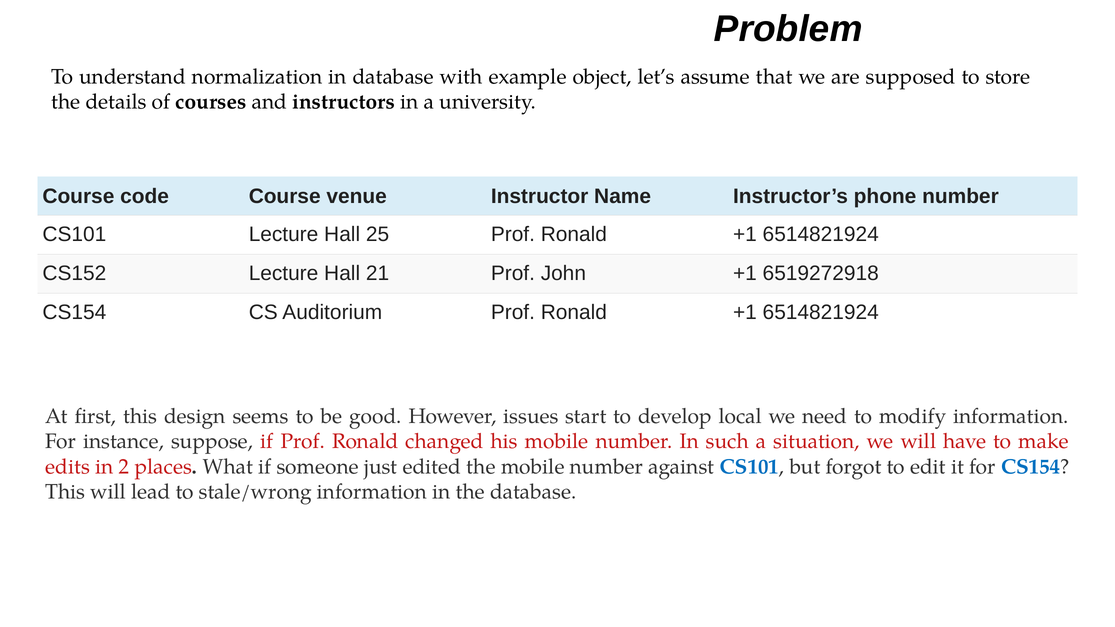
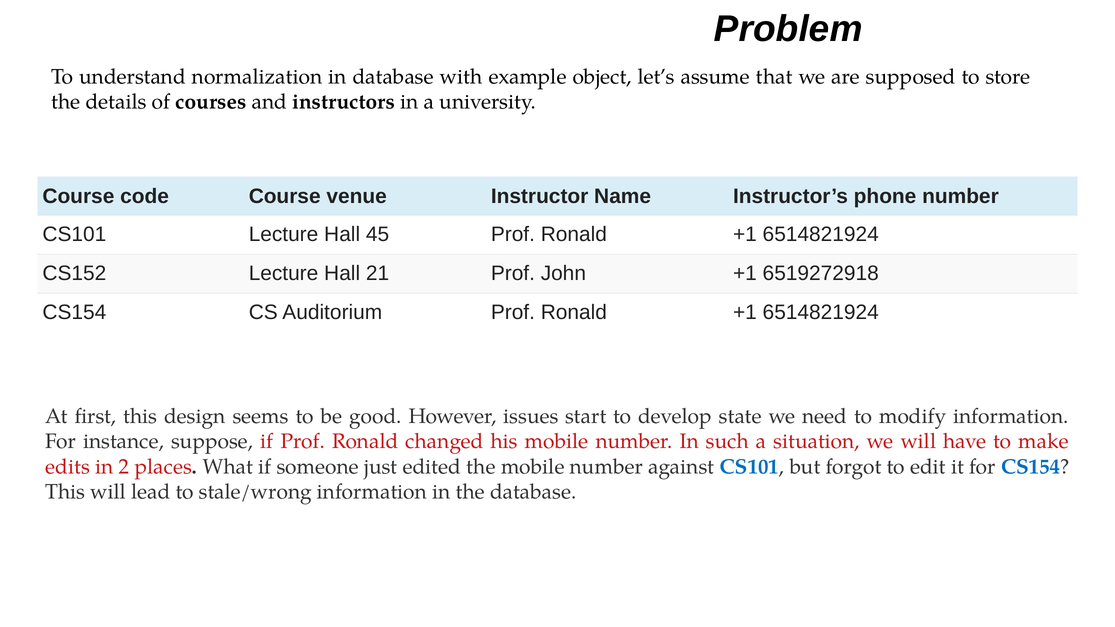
25: 25 -> 45
local: local -> state
